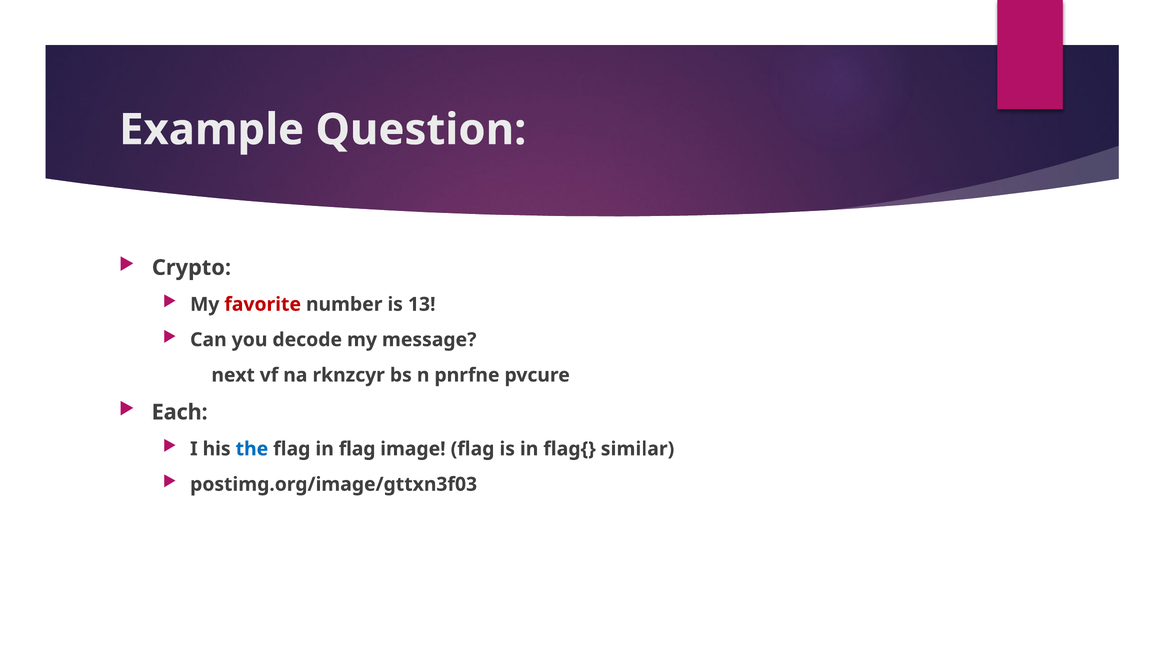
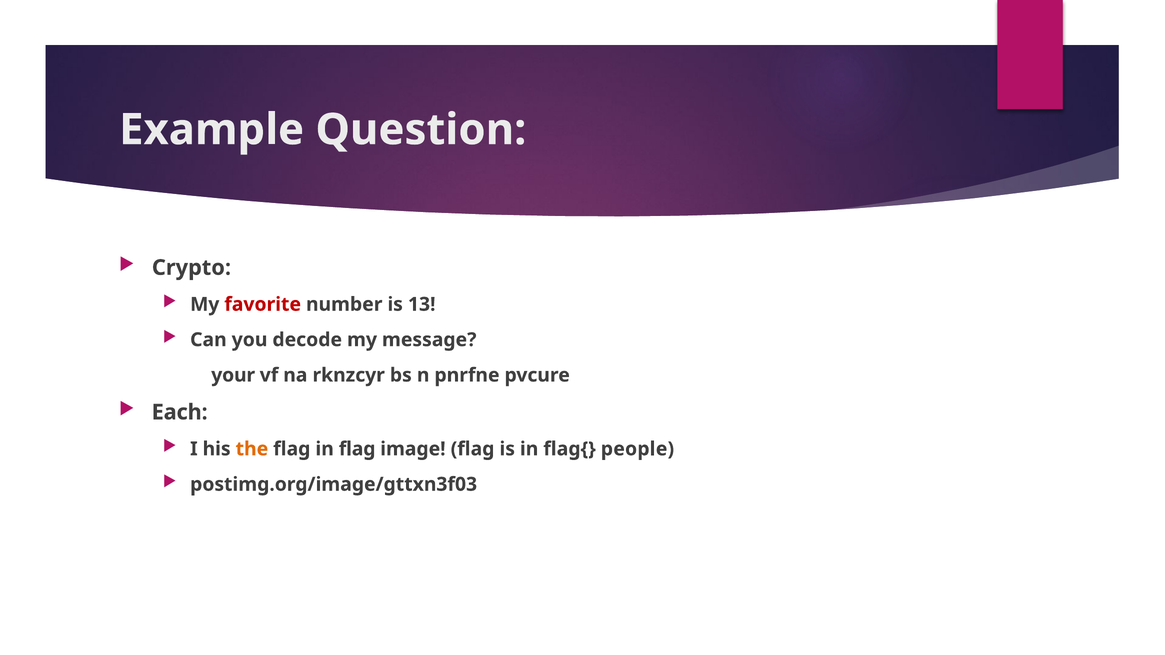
next: next -> your
the colour: blue -> orange
similar: similar -> people
